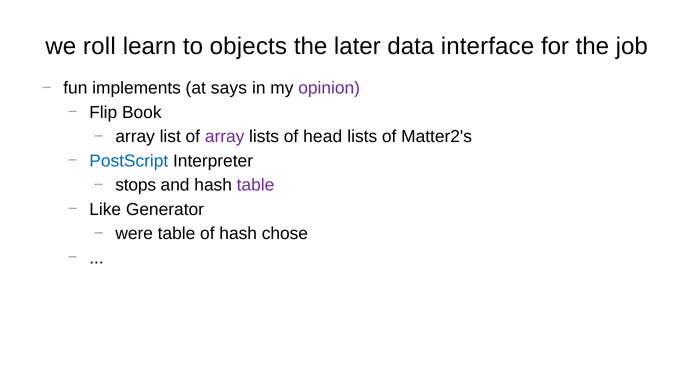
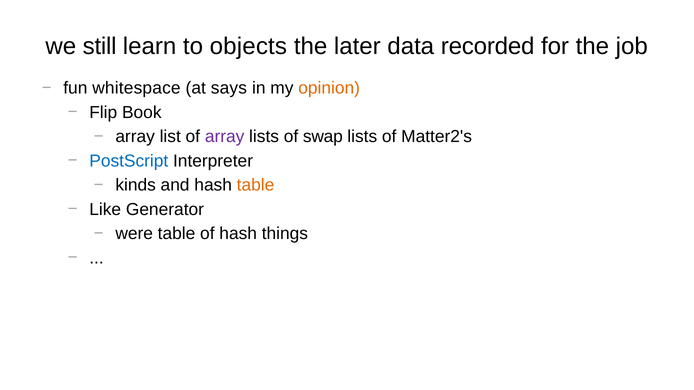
roll: roll -> still
interface: interface -> recorded
implements: implements -> whitespace
opinion colour: purple -> orange
head: head -> swap
stops: stops -> kinds
table at (256, 185) colour: purple -> orange
chose: chose -> things
